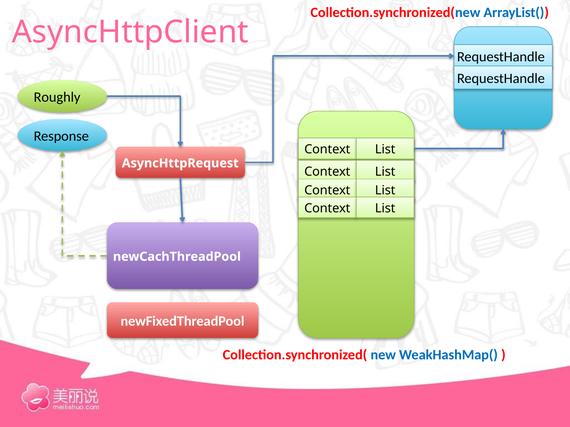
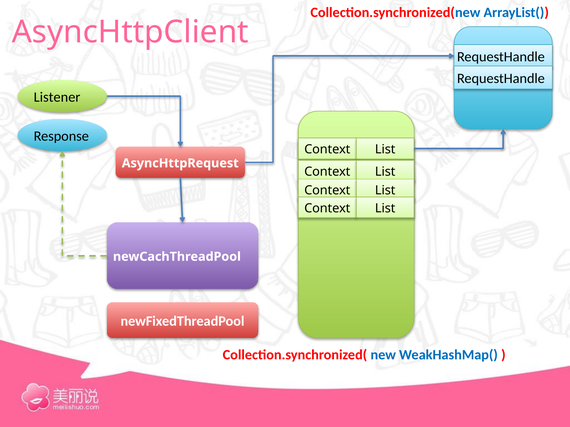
Roughly: Roughly -> Listener
